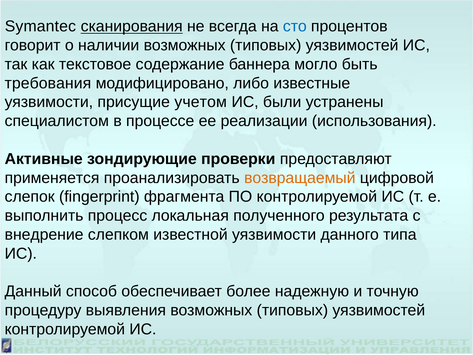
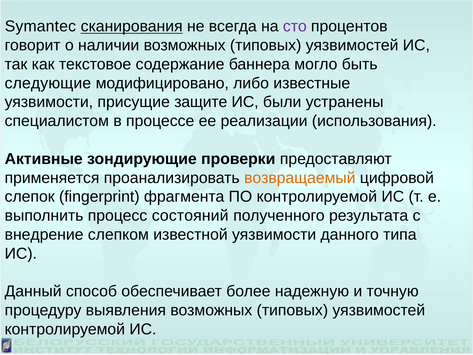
сто colour: blue -> purple
требования: требования -> следующие
учетом: учетом -> защите
локальная: локальная -> состояний
